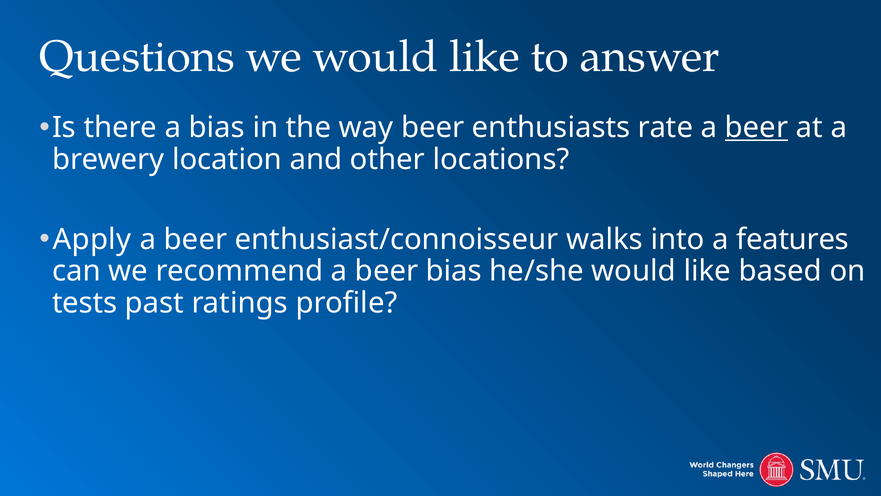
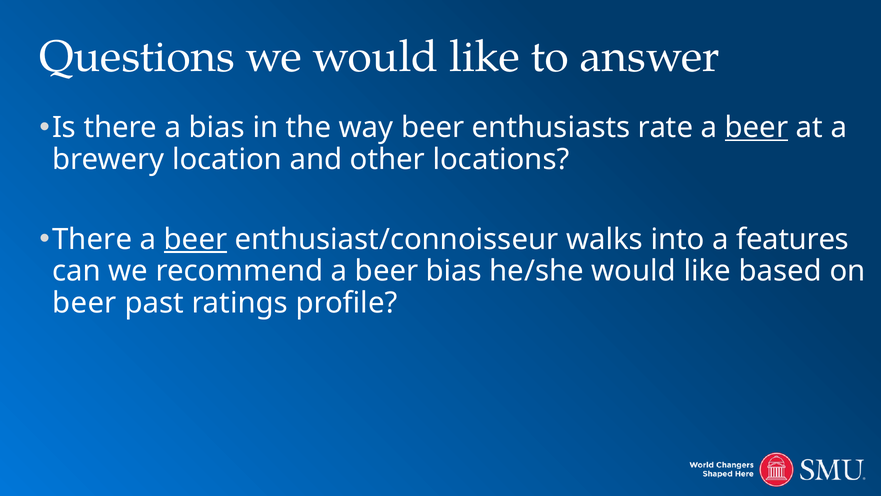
Apply at (92, 239): Apply -> There
beer at (196, 239) underline: none -> present
tests at (85, 303): tests -> beer
